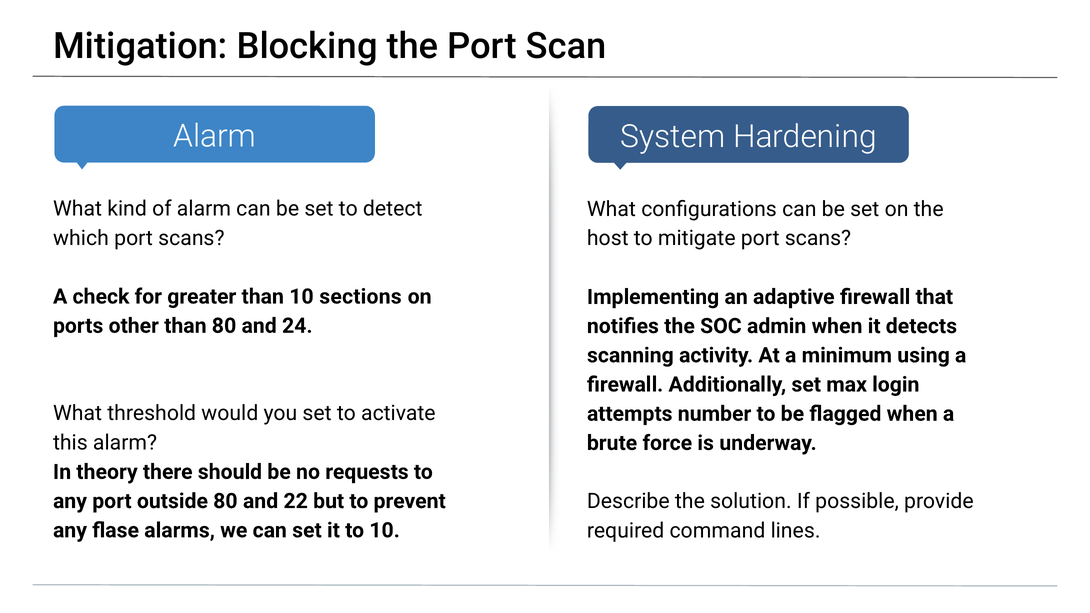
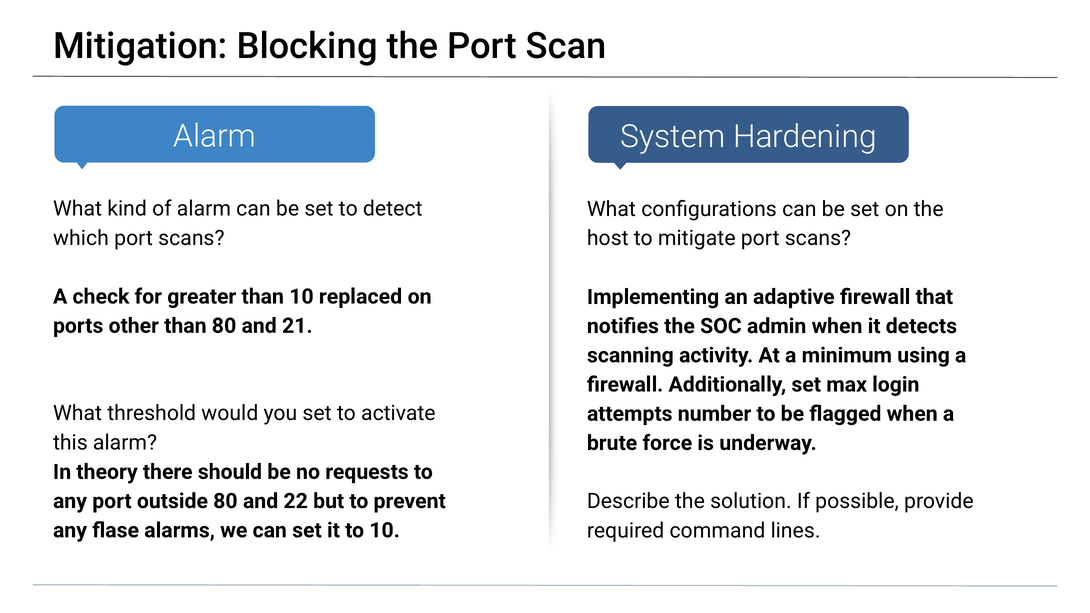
sections: sections -> replaced
24: 24 -> 21
